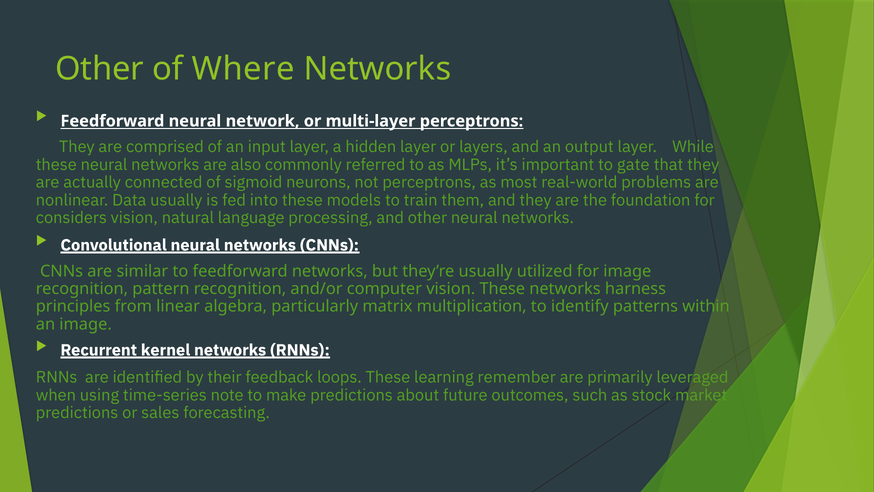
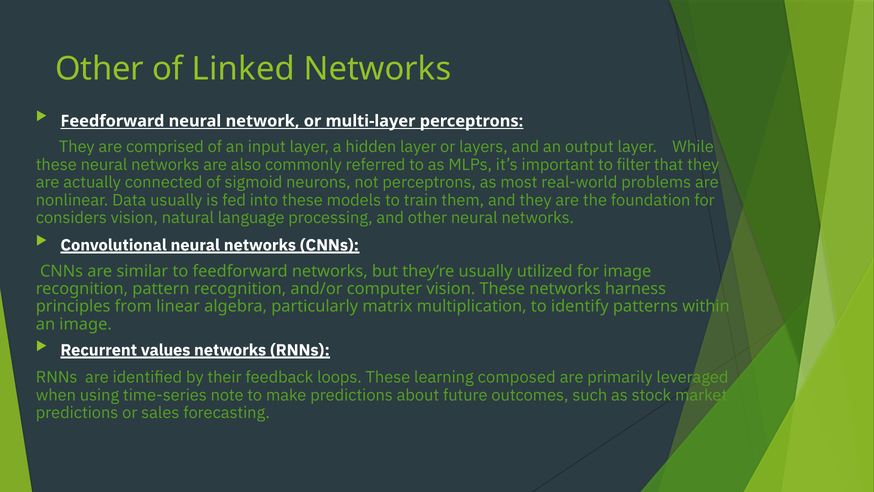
Where: Where -> Linked
gate: gate -> filter
kernel: kernel -> values
remember: remember -> composed
